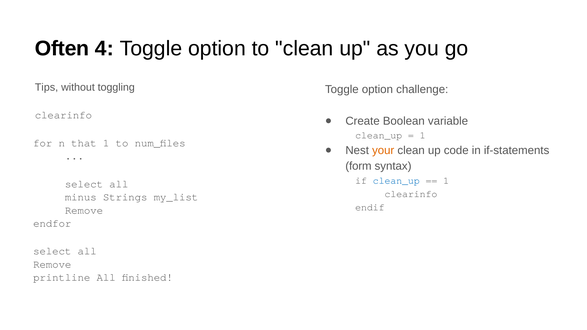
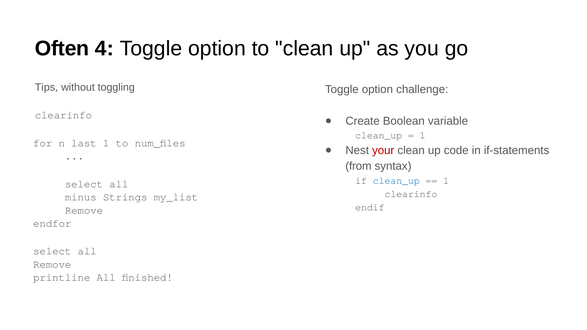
that: that -> last
your colour: orange -> red
form: form -> from
